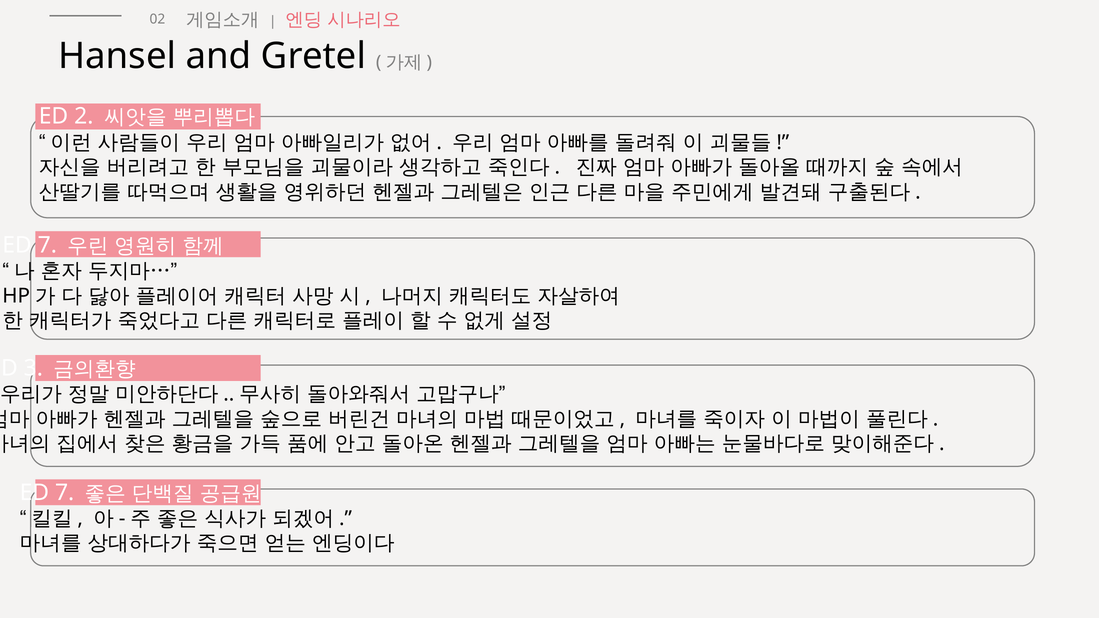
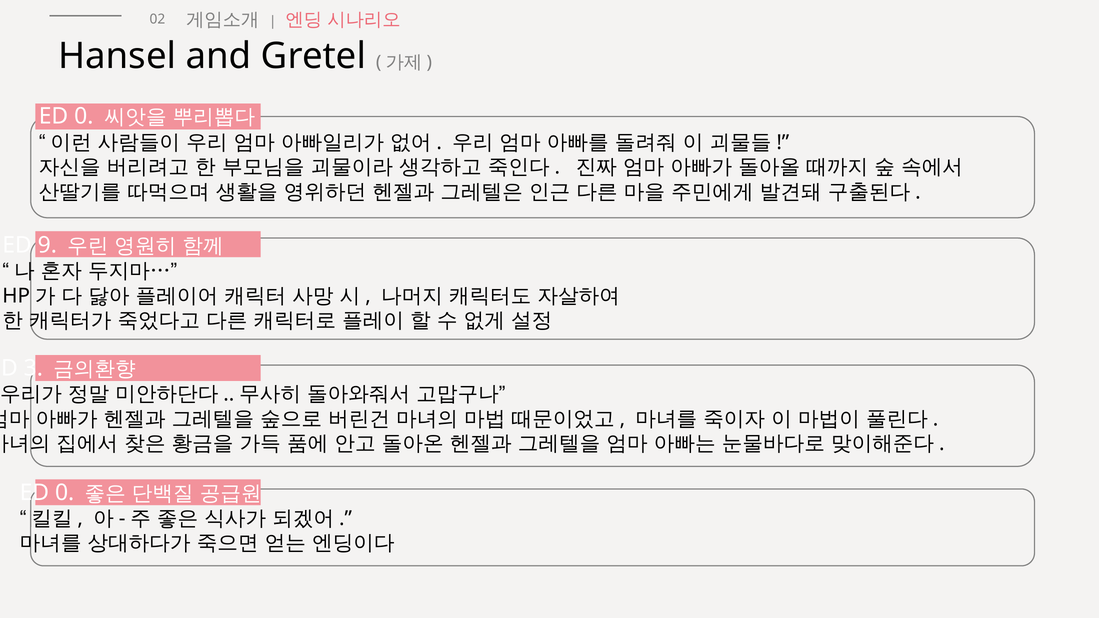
2 at (84, 116): 2 -> 0
7 at (47, 245): 7 -> 9
7 at (65, 493): 7 -> 0
